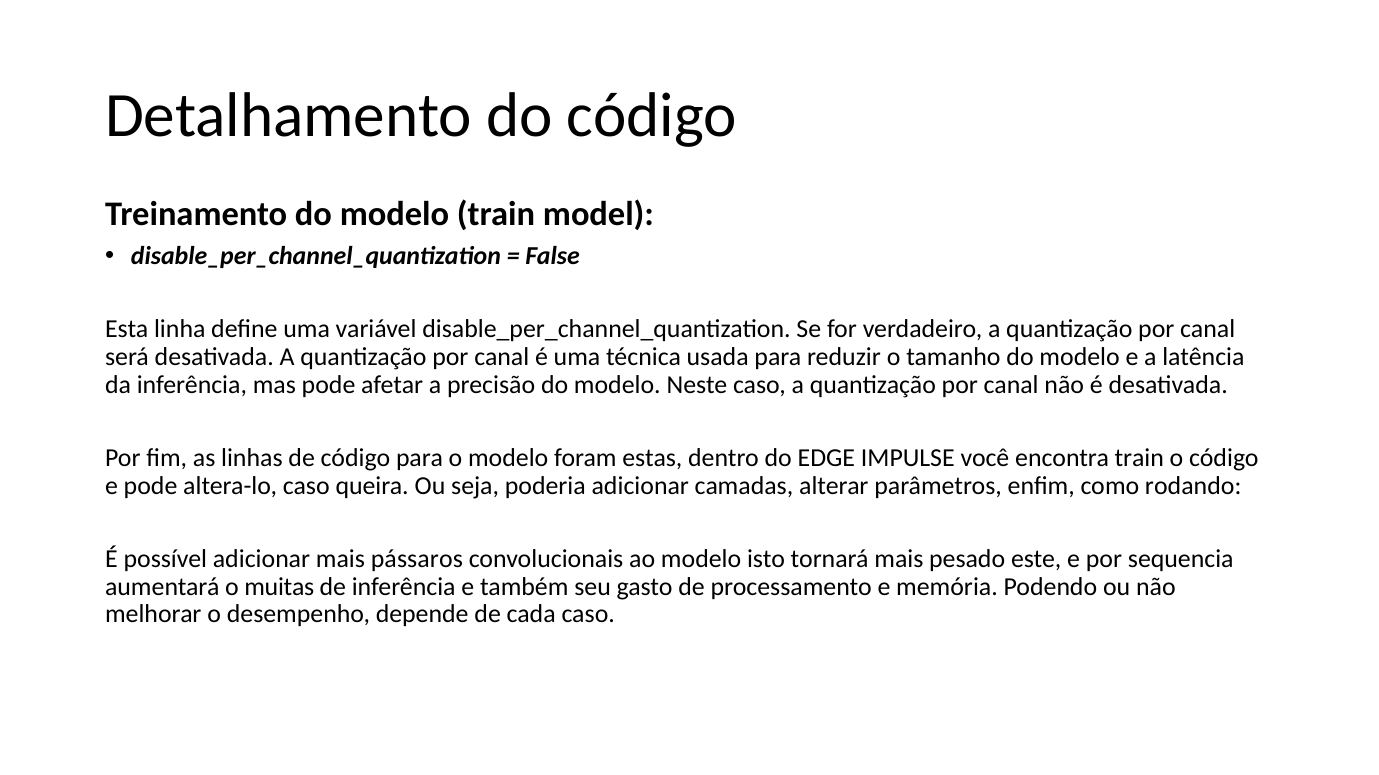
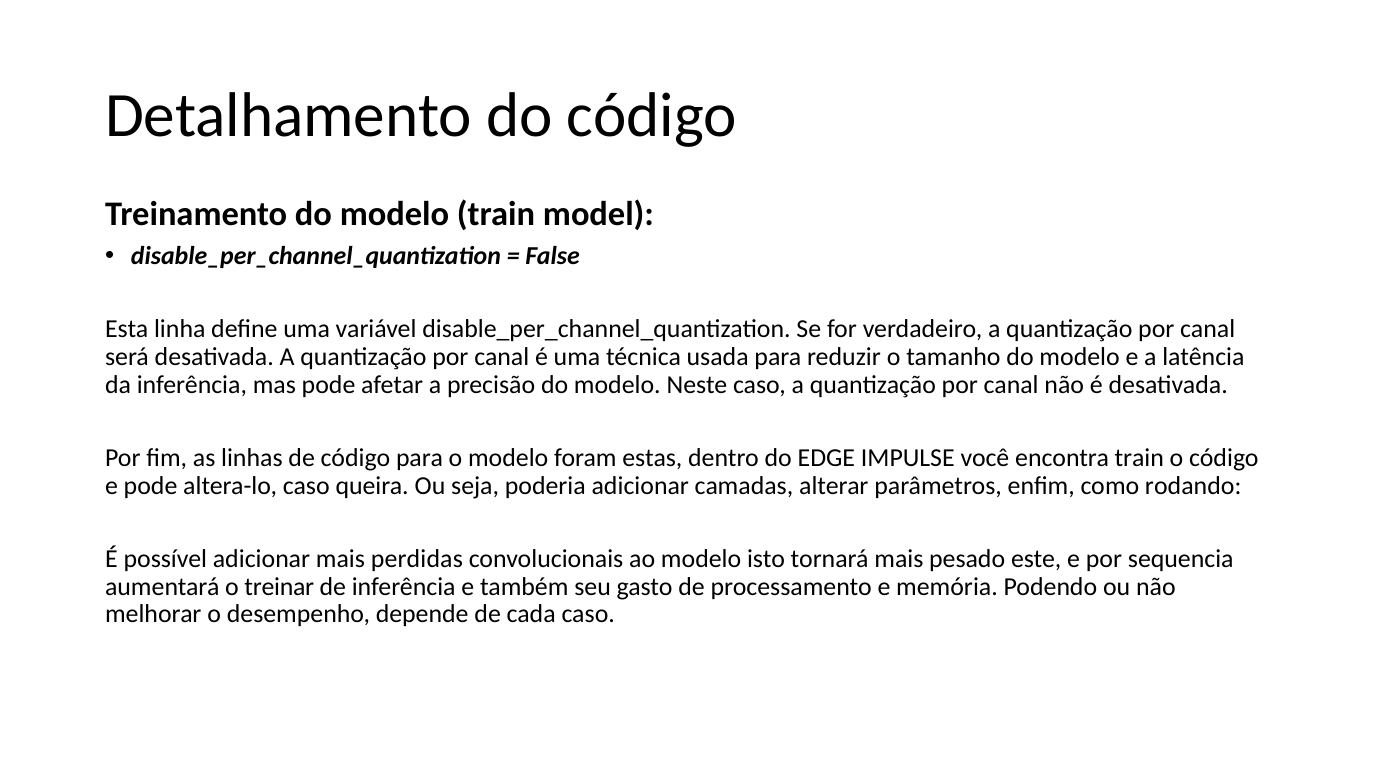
pássaros: pássaros -> perdidas
muitas: muitas -> treinar
